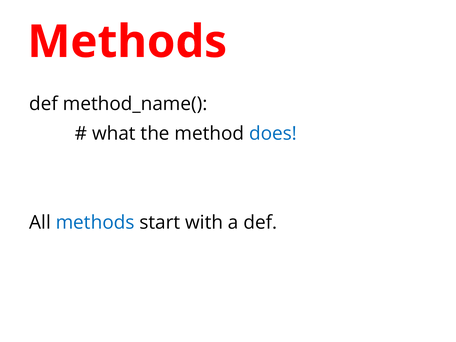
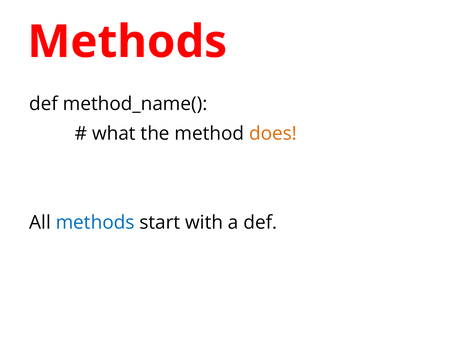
does colour: blue -> orange
